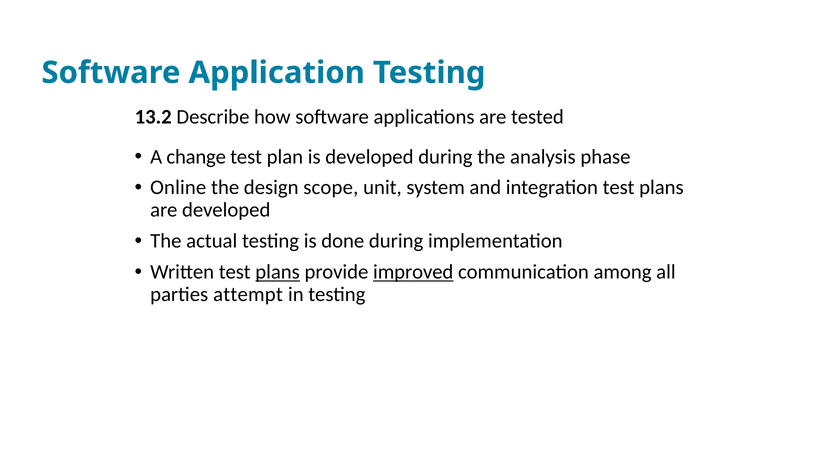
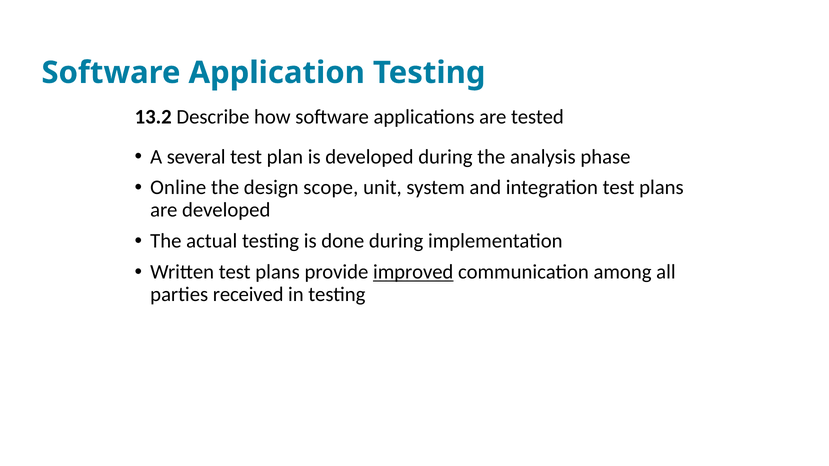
change: change -> several
plans at (278, 272) underline: present -> none
attempt: attempt -> received
